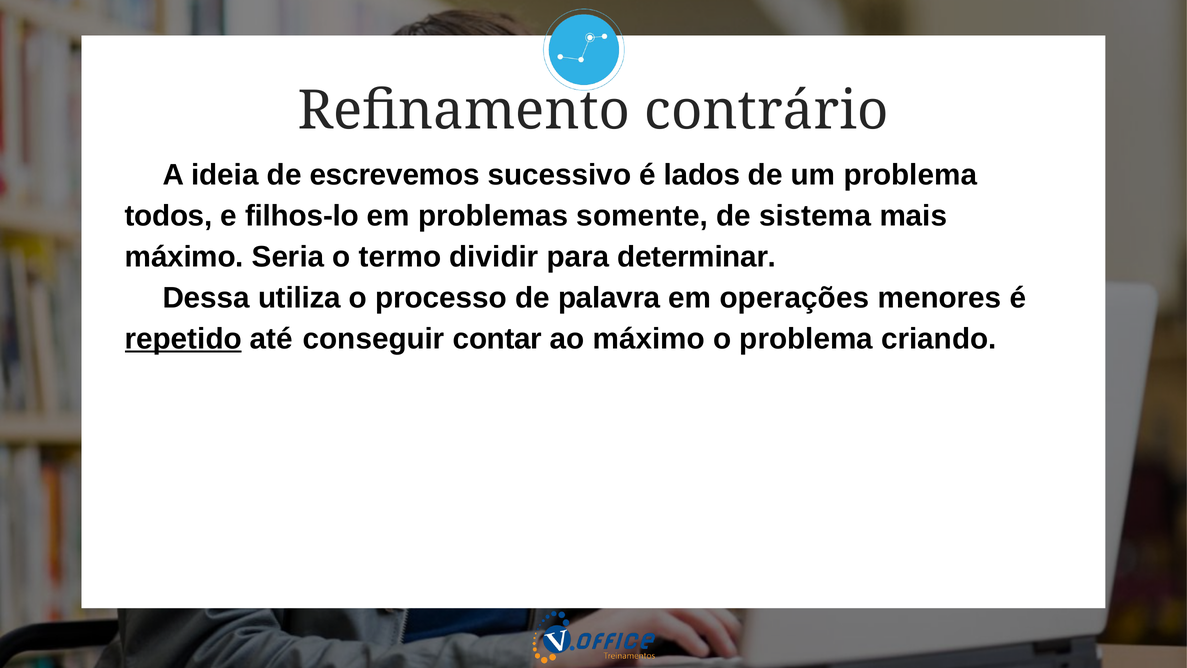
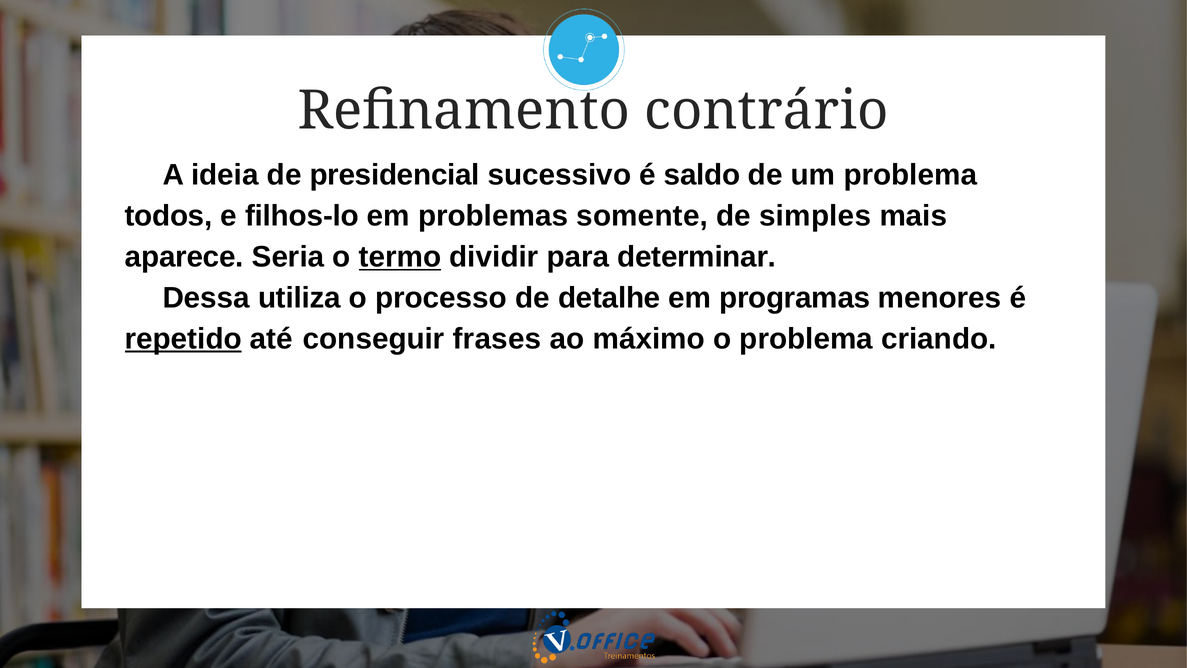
escrevemos: escrevemos -> presidencial
lados: lados -> saldo
sistema: sistema -> simples
máximo at (184, 257): máximo -> aparece
termo underline: none -> present
palavra: palavra -> detalhe
operações: operações -> programas
contar: contar -> frases
